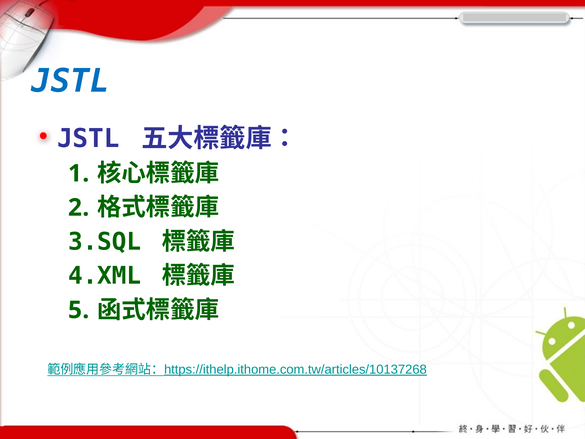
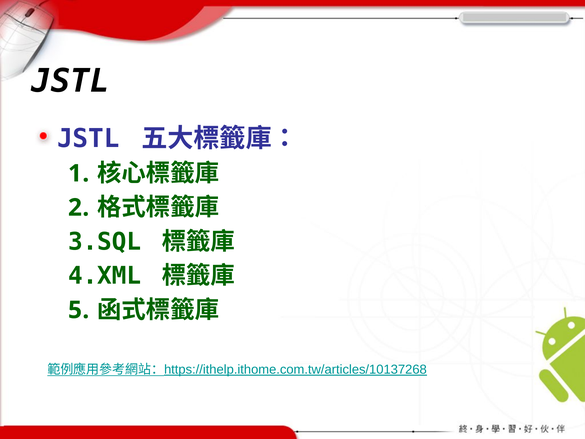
JSTL at (70, 81) colour: blue -> black
